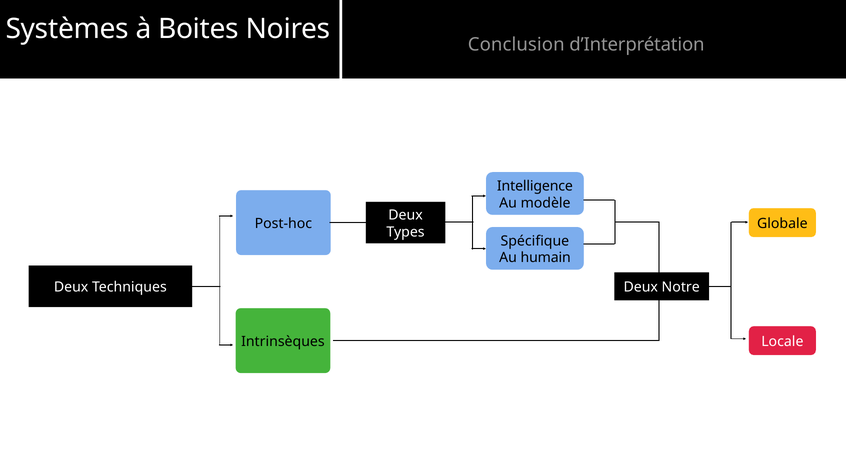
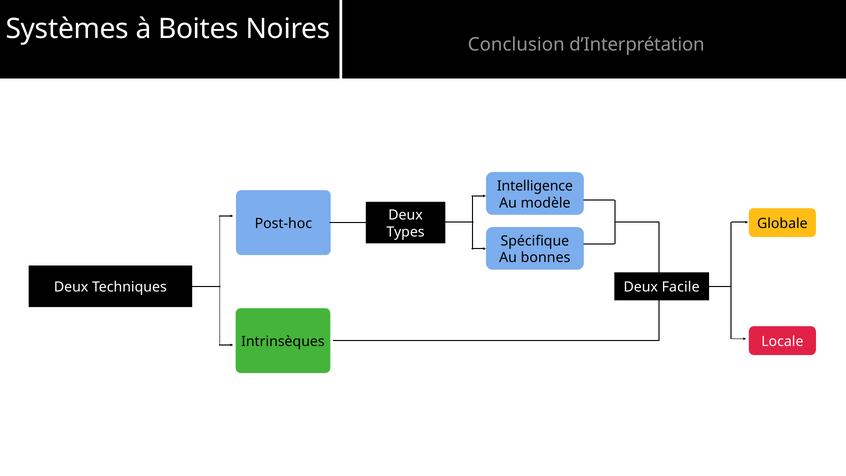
humain: humain -> bonnes
Notre: Notre -> Facile
